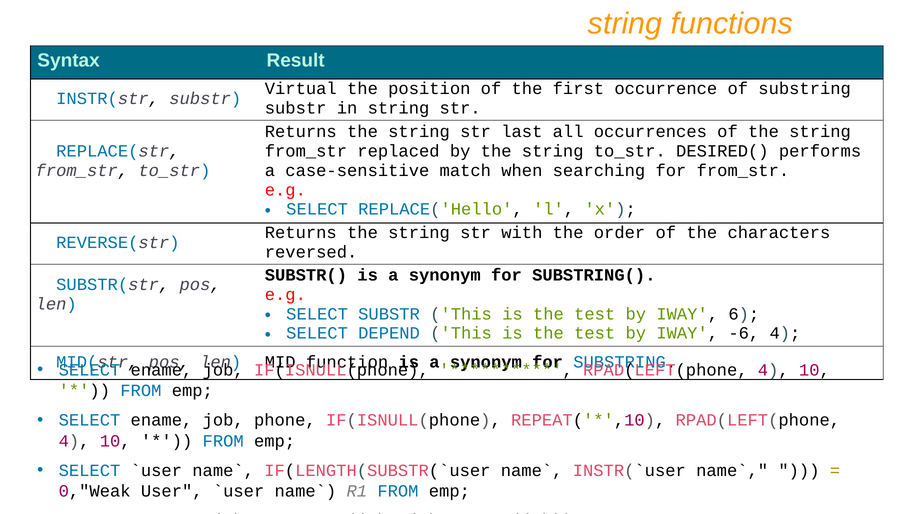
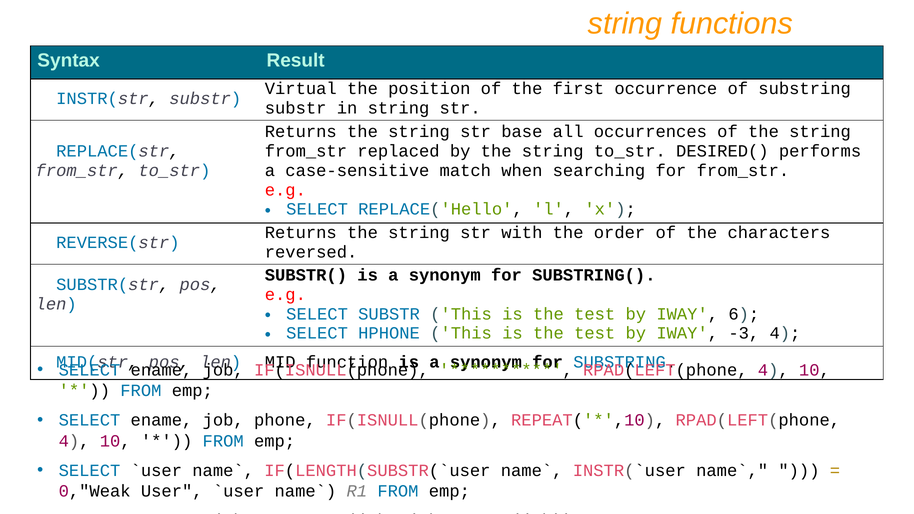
last: last -> base
DEPEND: DEPEND -> HPHONE
-6: -6 -> -3
